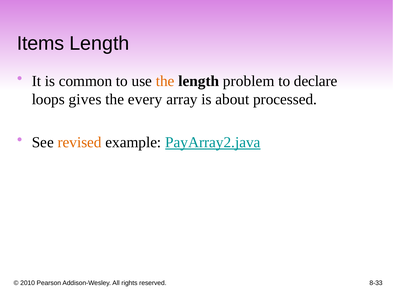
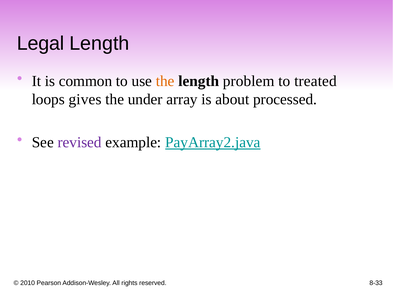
Items: Items -> Legal
declare: declare -> treated
every: every -> under
revised colour: orange -> purple
